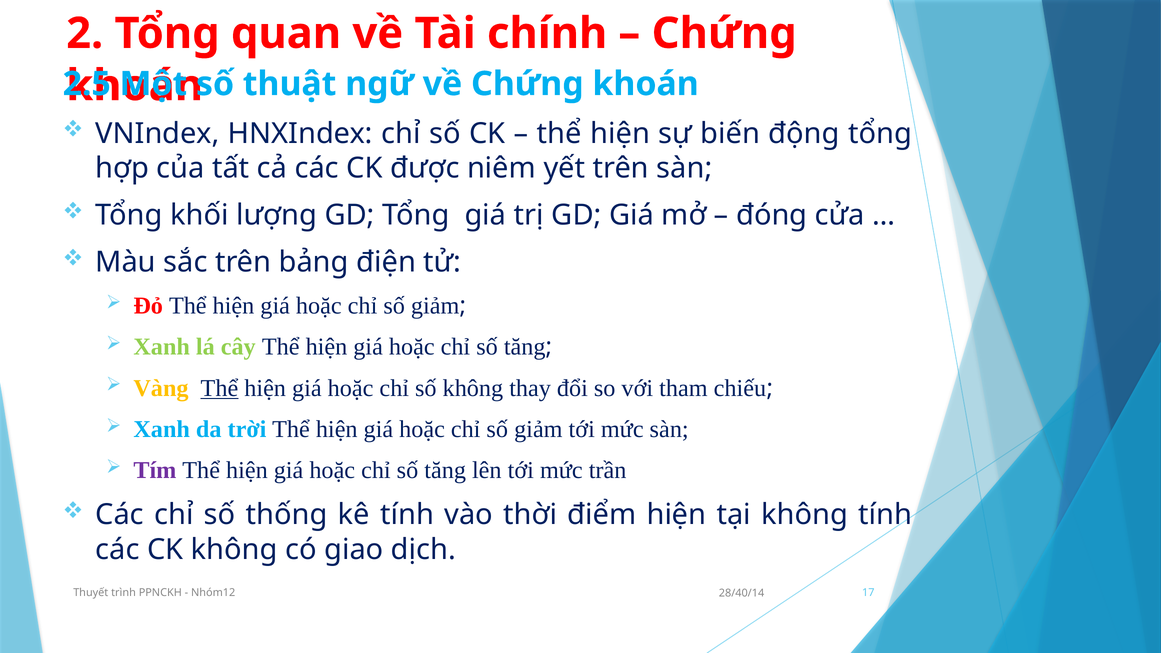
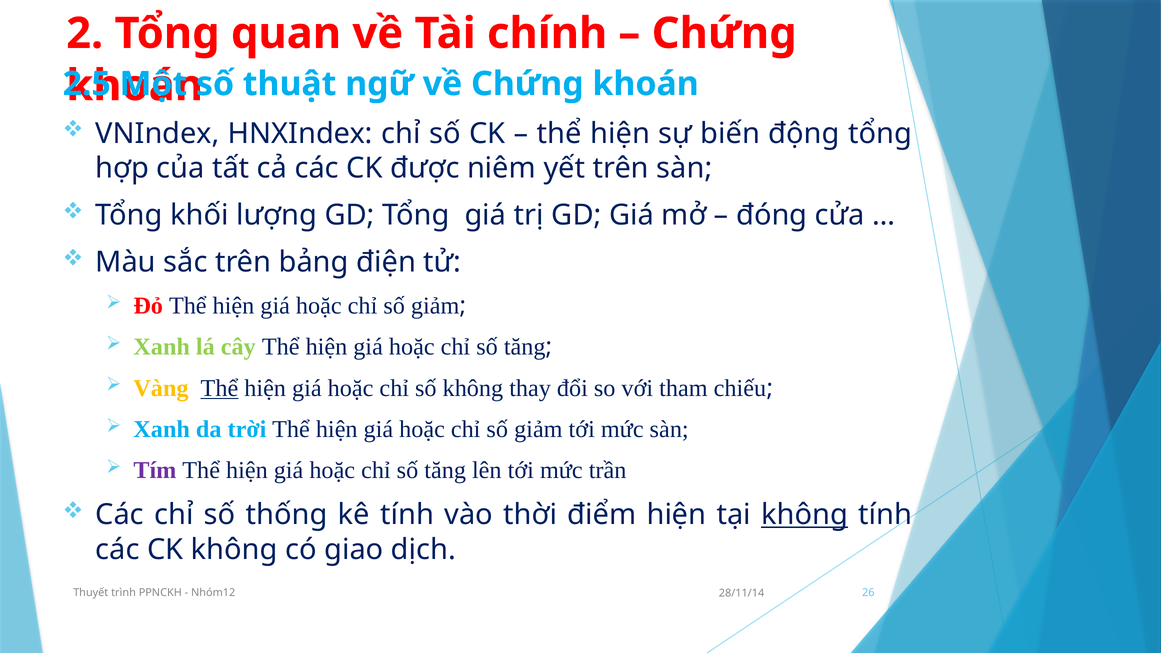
không at (805, 515) underline: none -> present
17: 17 -> 26
28/40/14: 28/40/14 -> 28/11/14
